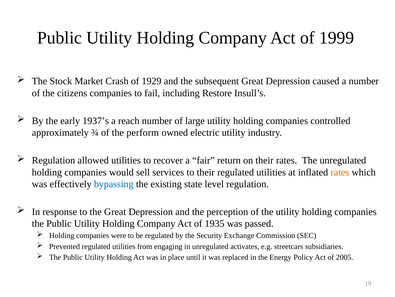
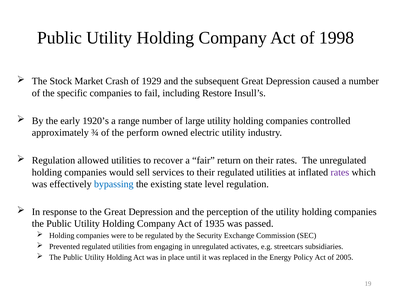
1999: 1999 -> 1998
citizens: citizens -> specific
1937’s: 1937’s -> 1920’s
reach: reach -> range
rates at (340, 172) colour: orange -> purple
